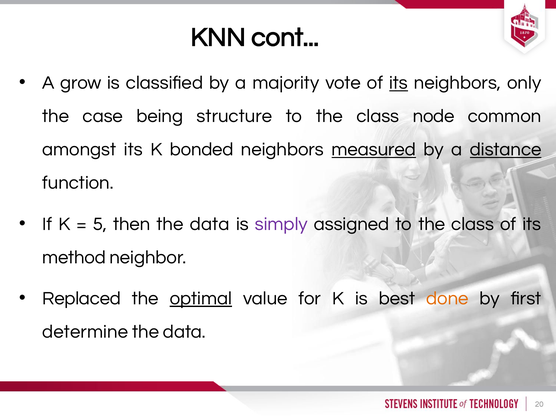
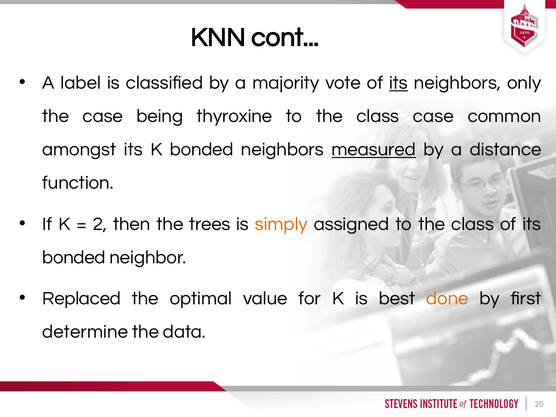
grow: grow -> label
structure: structure -> thyroxine
class node: node -> case
distance underline: present -> none
5 at (100, 224): 5 -> 2
then the data: data -> trees
simply colour: purple -> orange
method at (74, 257): method -> bonded
optimal underline: present -> none
